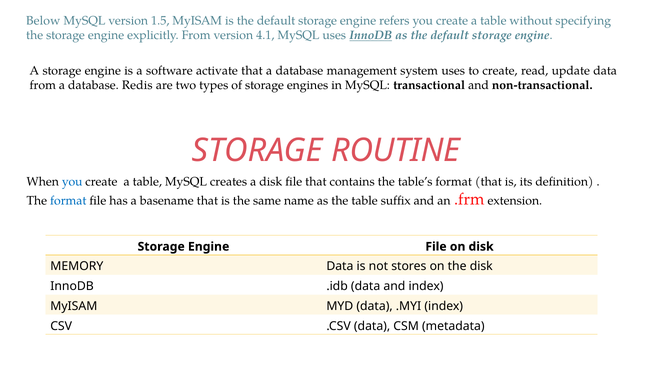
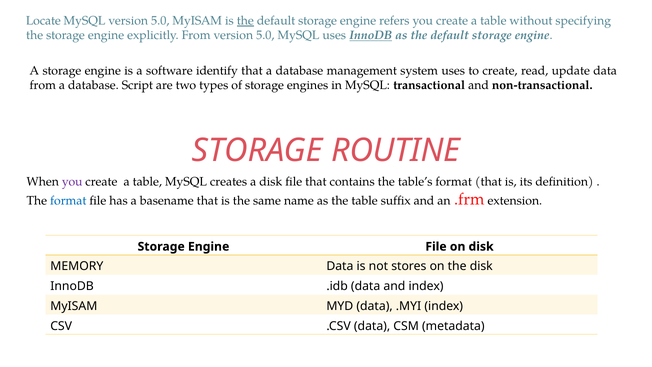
Below: Below -> Locate
MySQL version 1.5: 1.5 -> 5.0
the at (245, 21) underline: none -> present
From version 4.1: 4.1 -> 5.0
activate: activate -> identify
Redis: Redis -> Script
you at (72, 182) colour: blue -> purple
